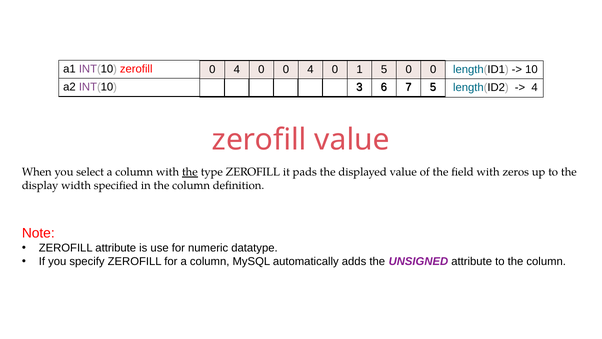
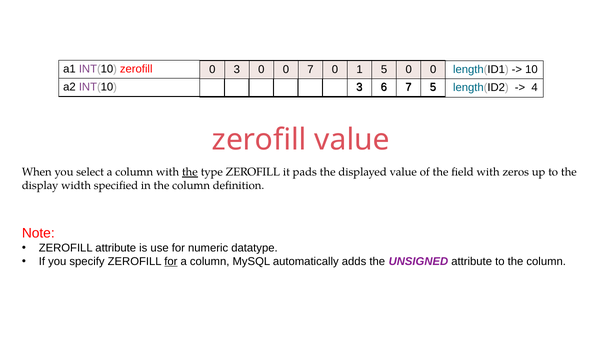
4 at (237, 69): 4 -> 3
0 0 4: 4 -> 7
for at (171, 261) underline: none -> present
